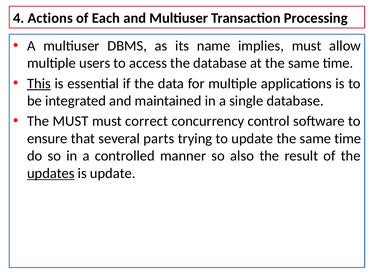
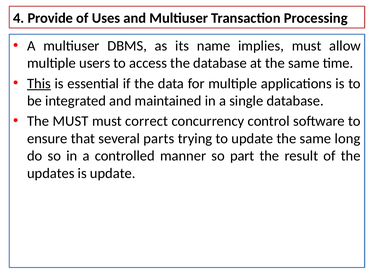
Actions: Actions -> Provide
Each: Each -> Uses
update the same time: time -> long
also: also -> part
updates underline: present -> none
